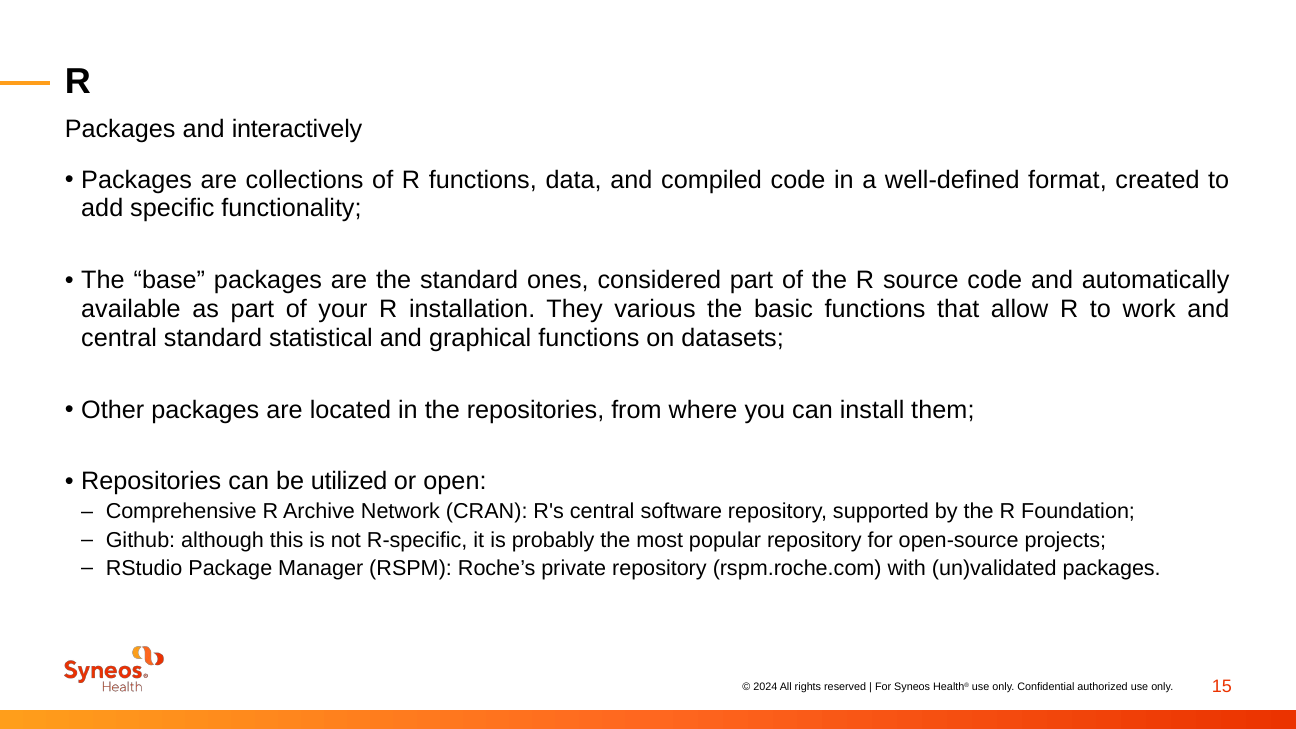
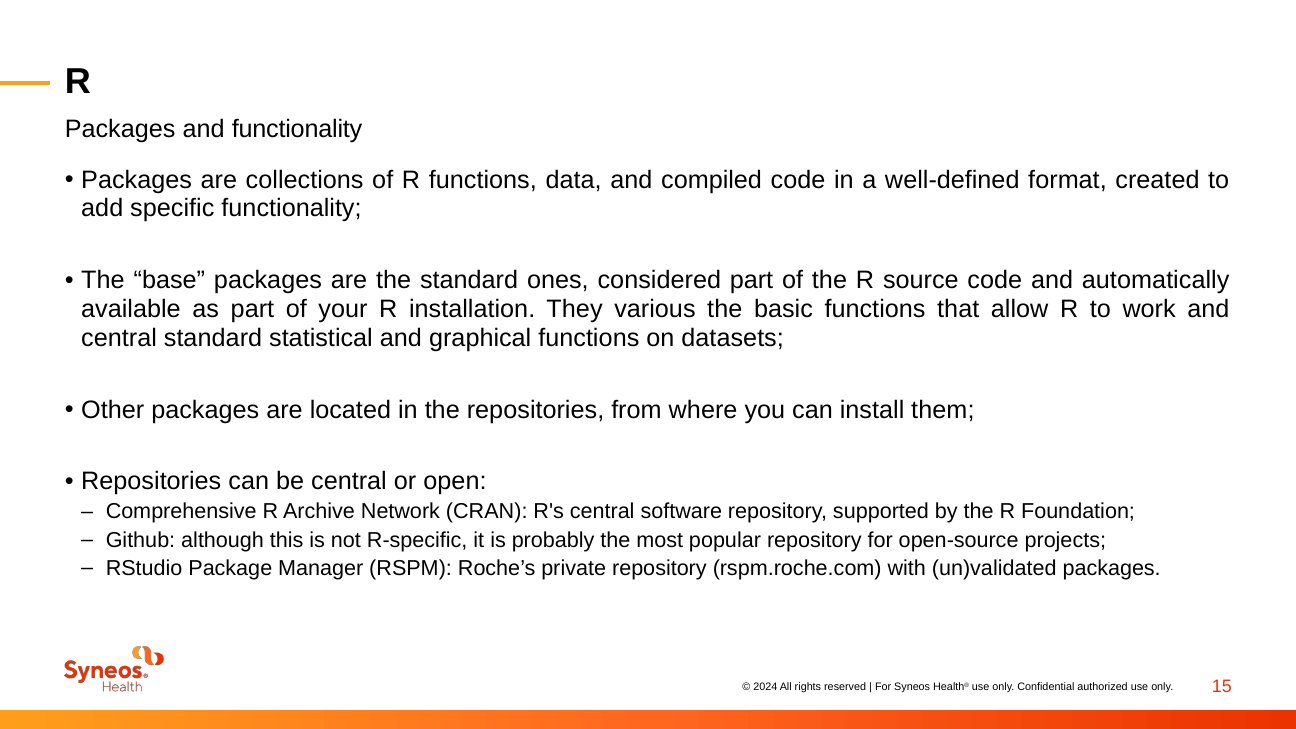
and interactively: interactively -> functionality
be utilized: utilized -> central
